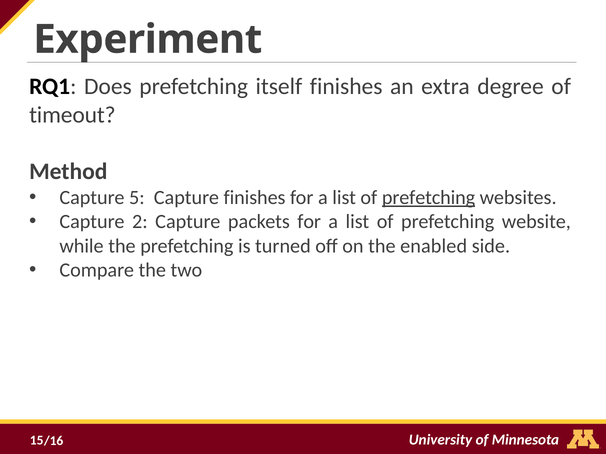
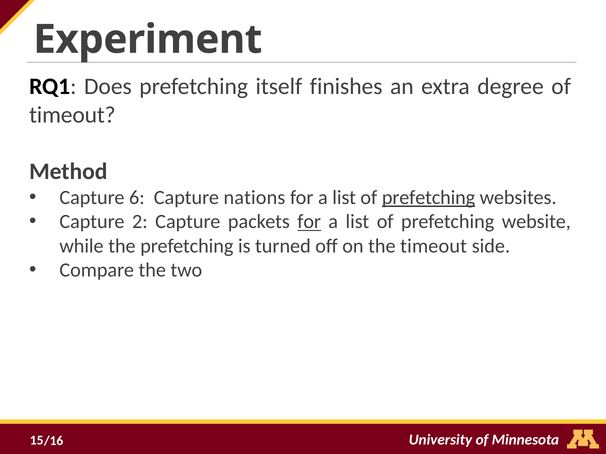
5: 5 -> 6
Capture finishes: finishes -> nations
for at (309, 222) underline: none -> present
the enabled: enabled -> timeout
